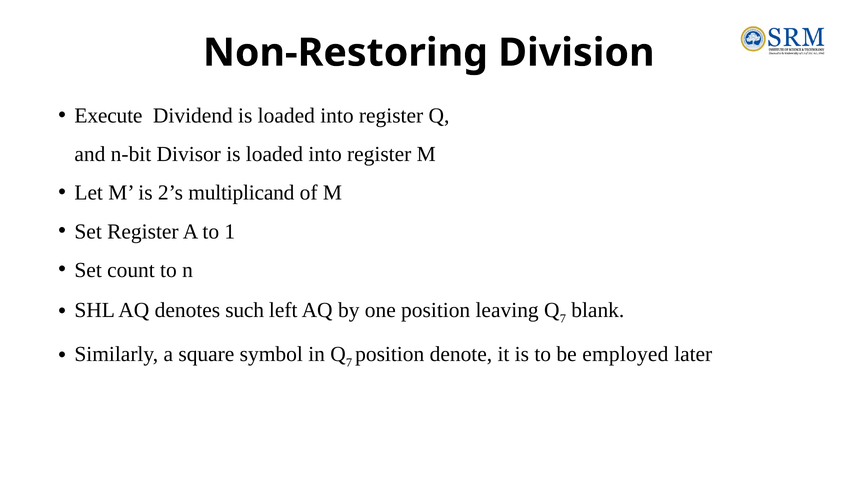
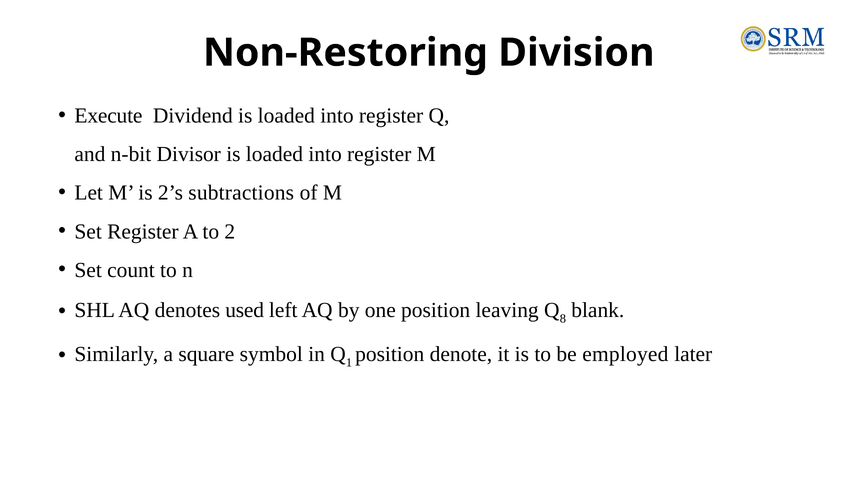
multiplicand: multiplicand -> subtractions
1: 1 -> 2
such: such -> used
leaving Q 7: 7 -> 8
in Q 7: 7 -> 1
